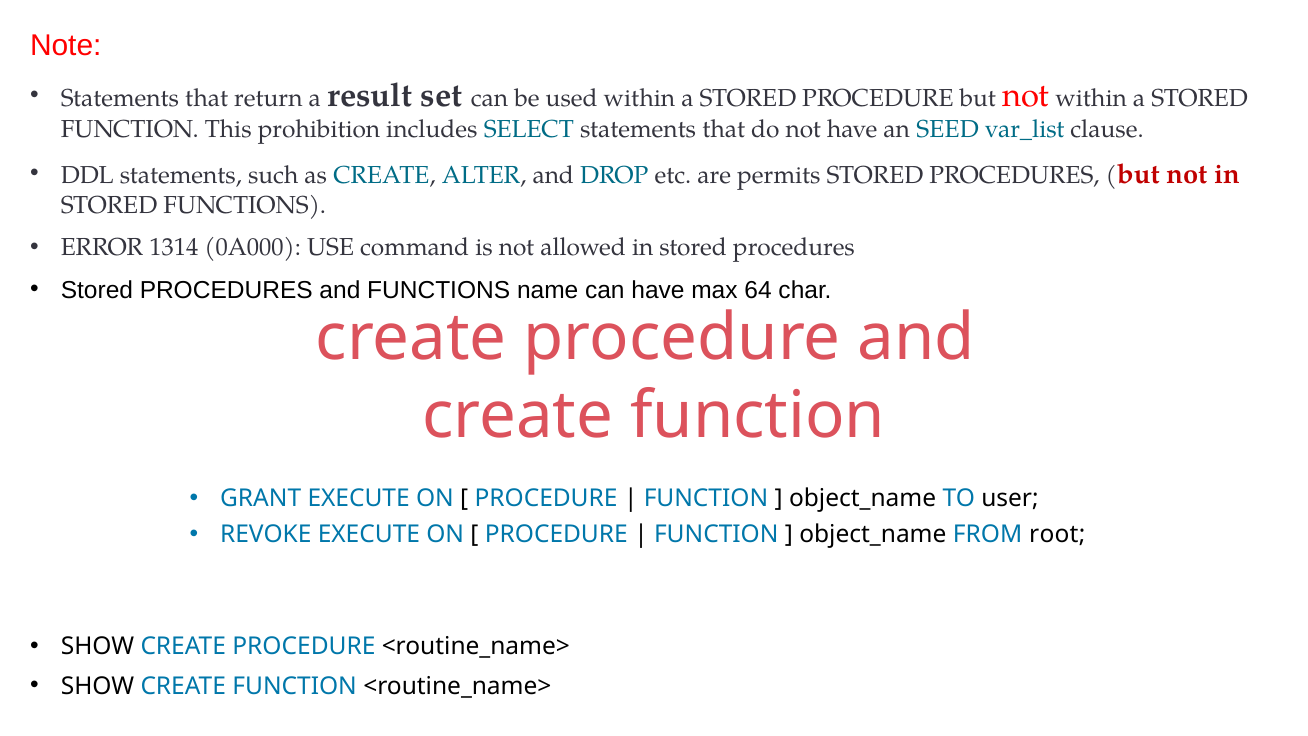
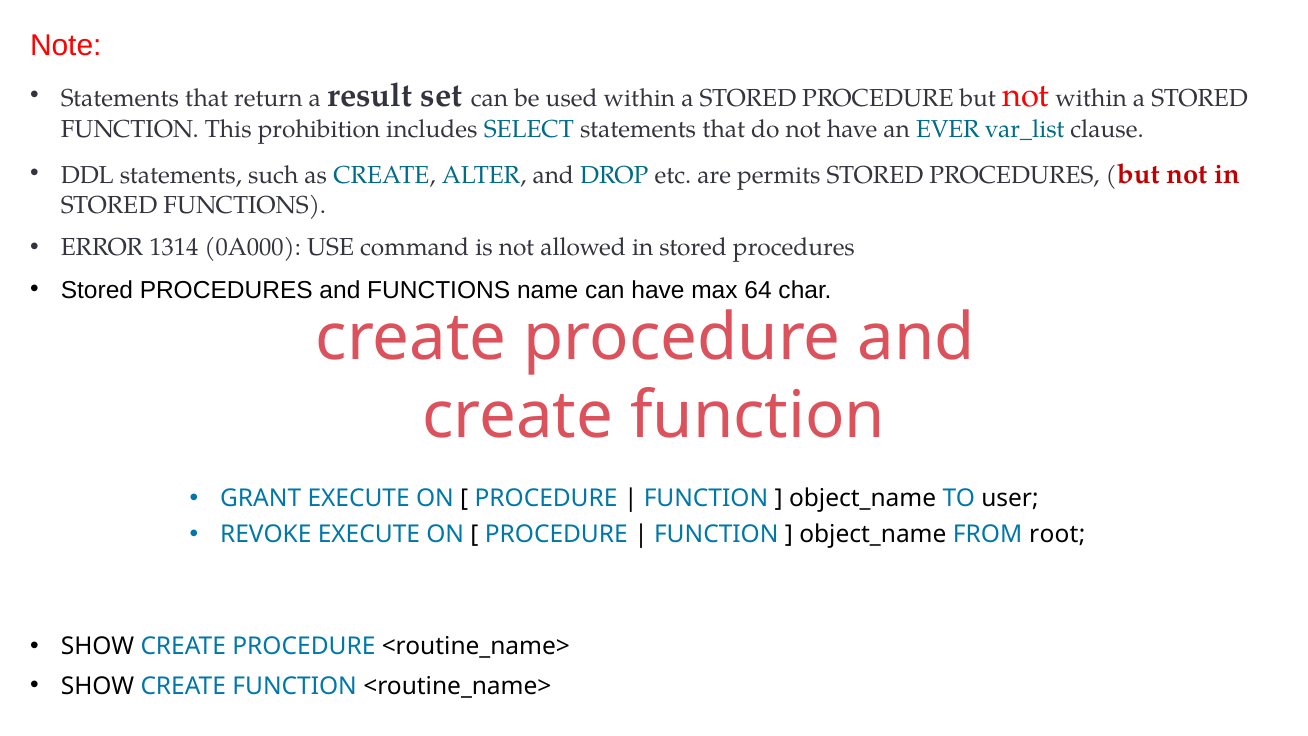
SEED: SEED -> EVER
